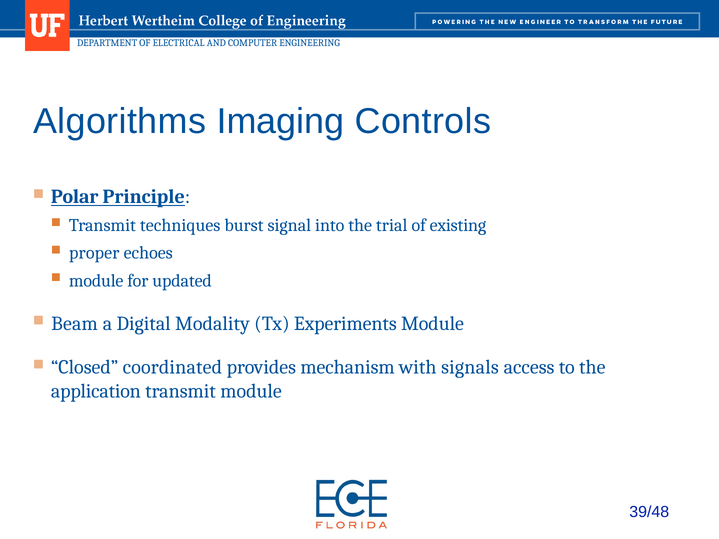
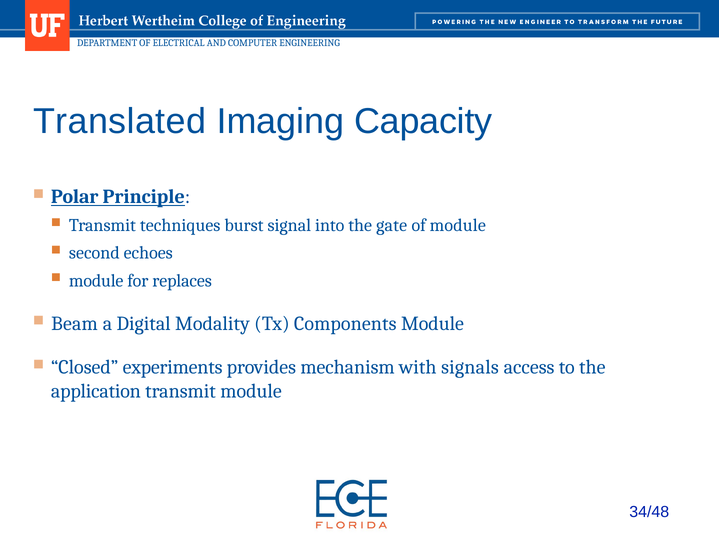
Algorithms: Algorithms -> Translated
Controls: Controls -> Capacity
trial: trial -> gate
of existing: existing -> module
proper: proper -> second
updated: updated -> replaces
Experiments: Experiments -> Components
coordinated: coordinated -> experiments
39/48: 39/48 -> 34/48
